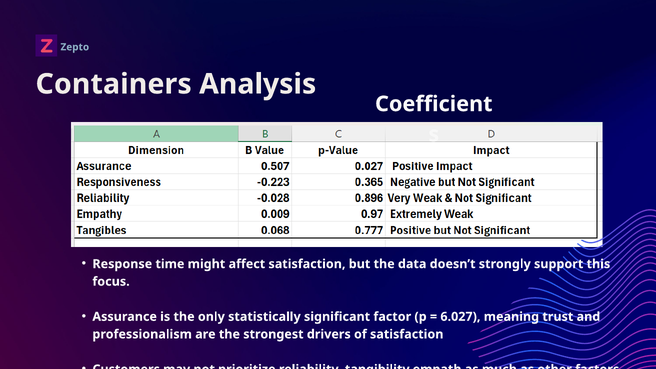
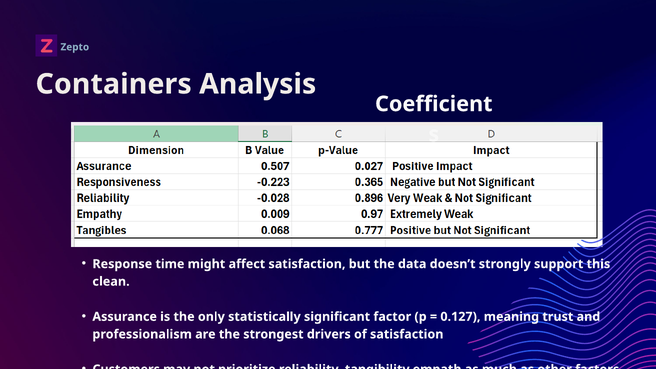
focus: focus -> clean
6.027: 6.027 -> 0.127
